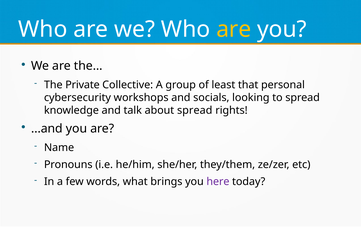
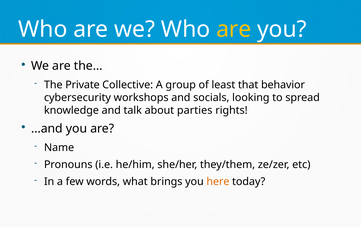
personal: personal -> behavior
about spread: spread -> parties
here colour: purple -> orange
